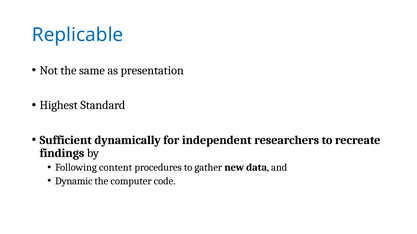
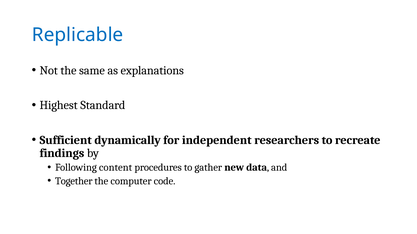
presentation: presentation -> explanations
Dynamic: Dynamic -> Together
